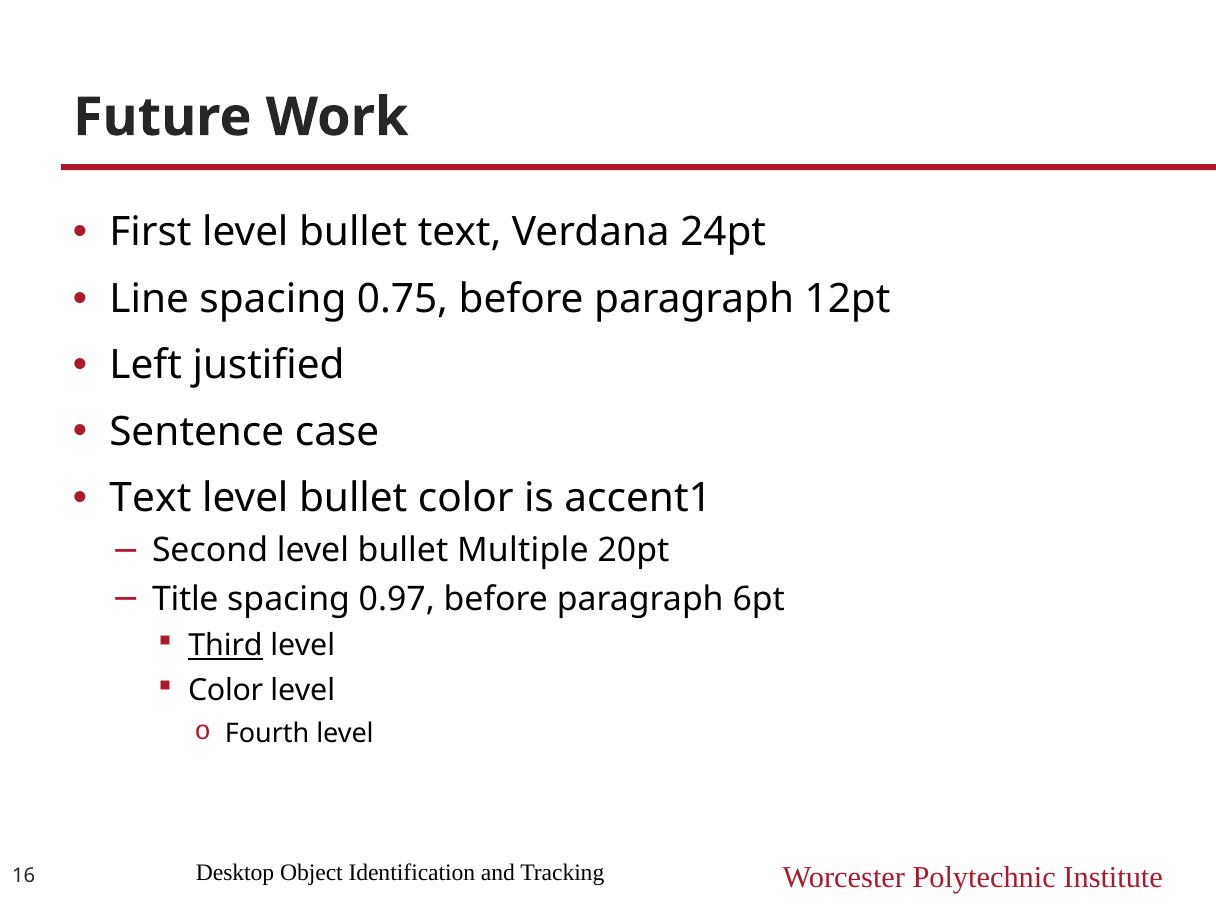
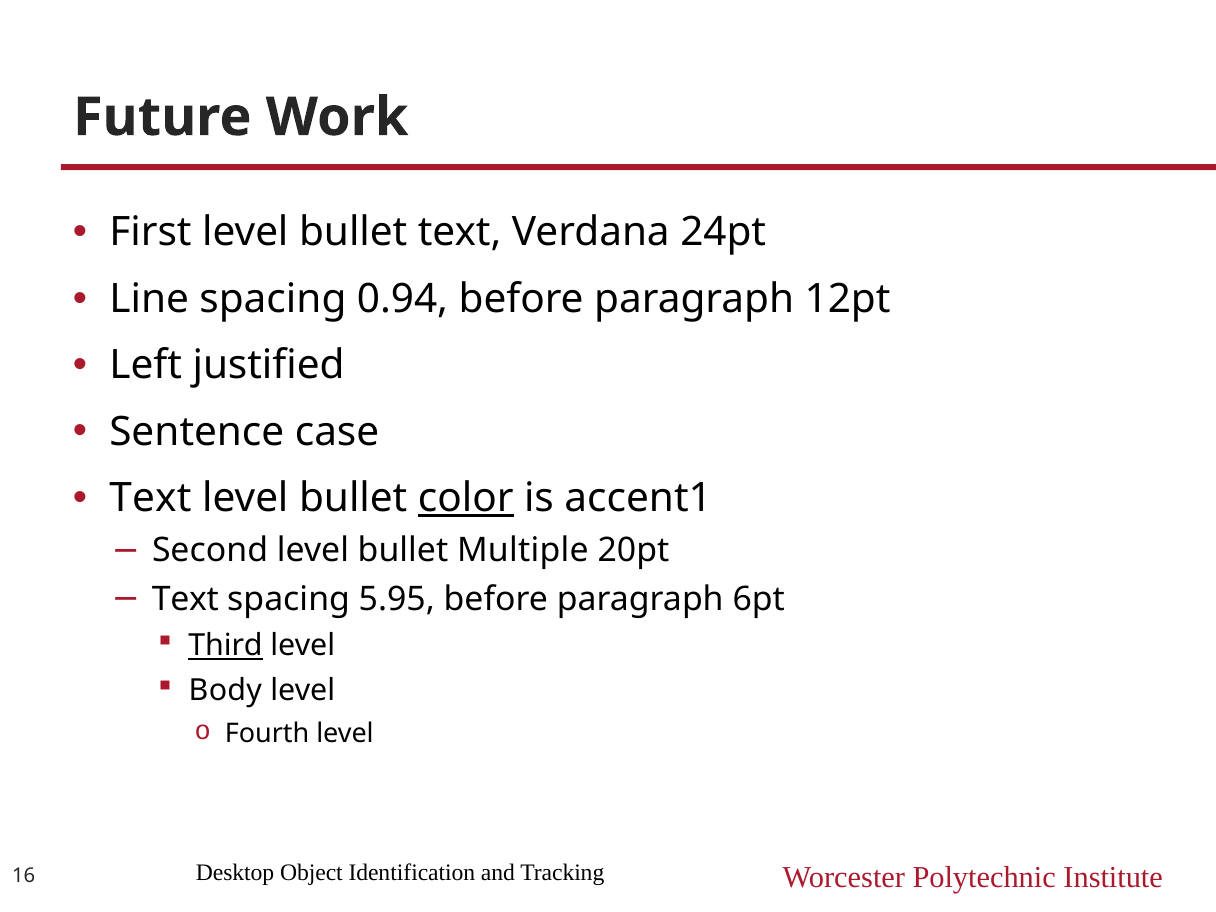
0.75: 0.75 -> 0.94
color at (466, 498) underline: none -> present
Title at (185, 599): Title -> Text
0.97: 0.97 -> 5.95
Color at (226, 691): Color -> Body
